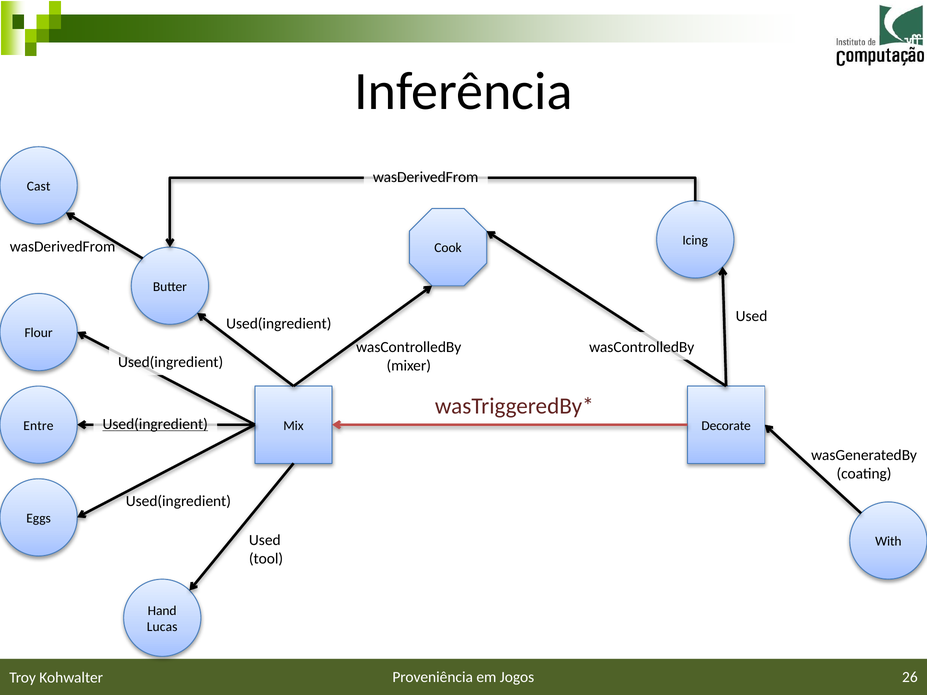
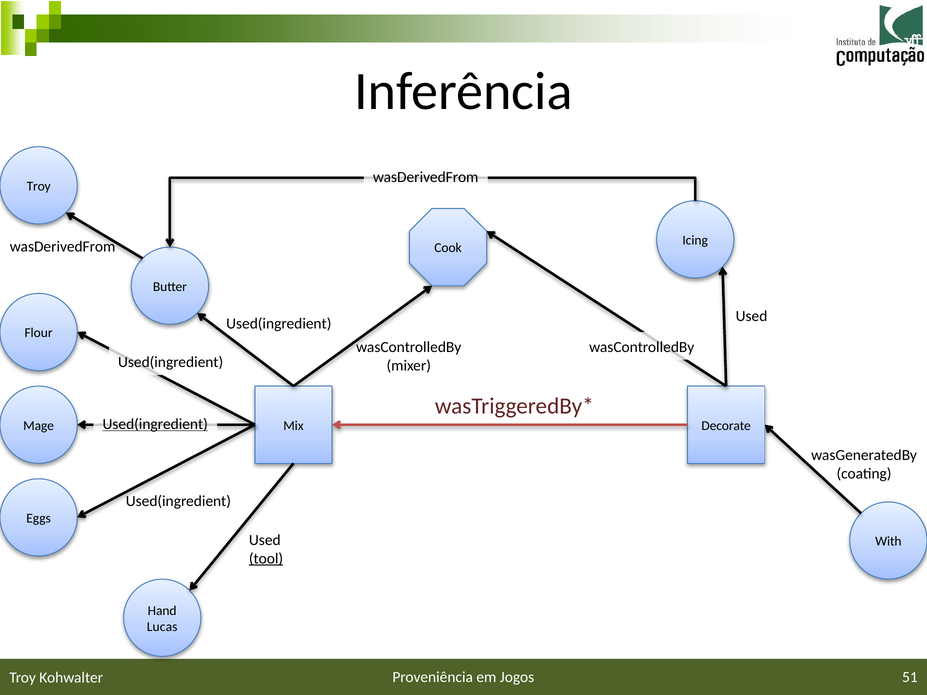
Cast at (39, 186): Cast -> Troy
Entre: Entre -> Mage
tool underline: none -> present
26: 26 -> 51
